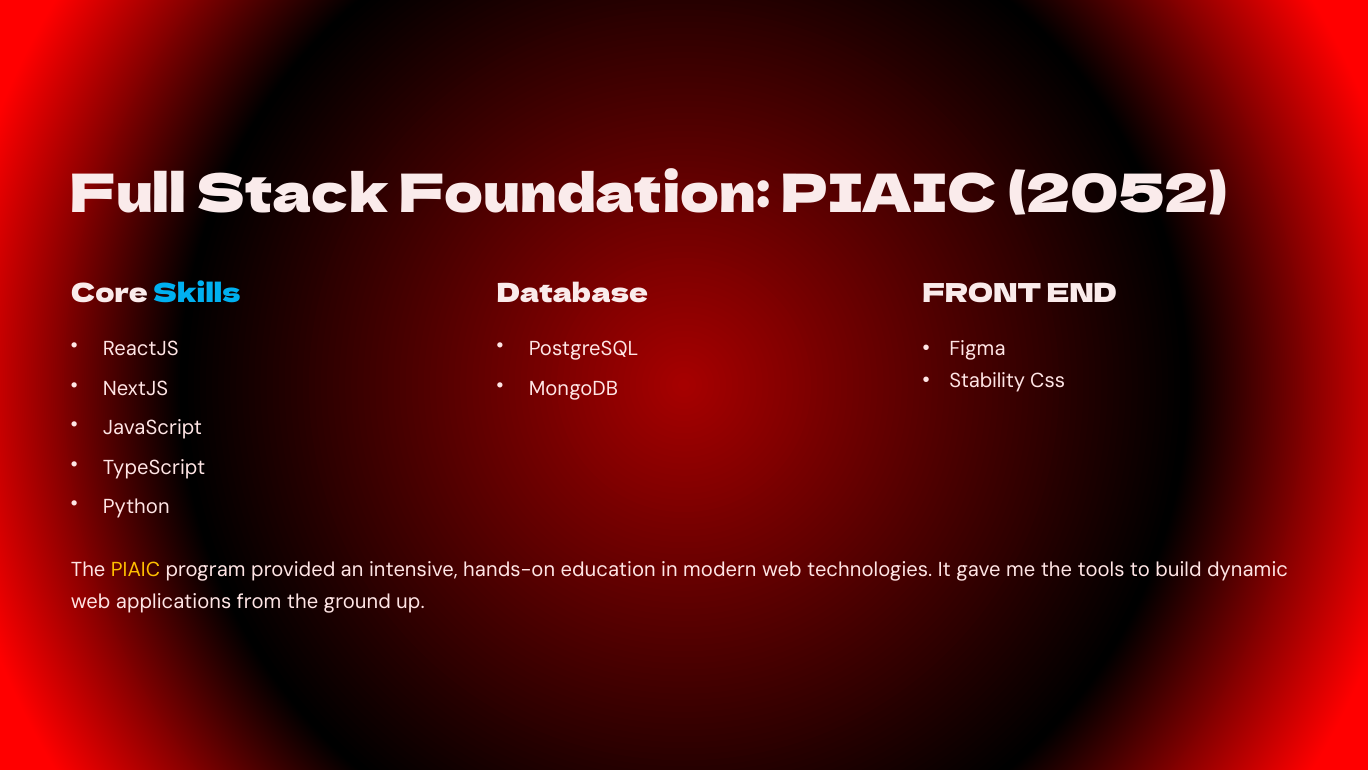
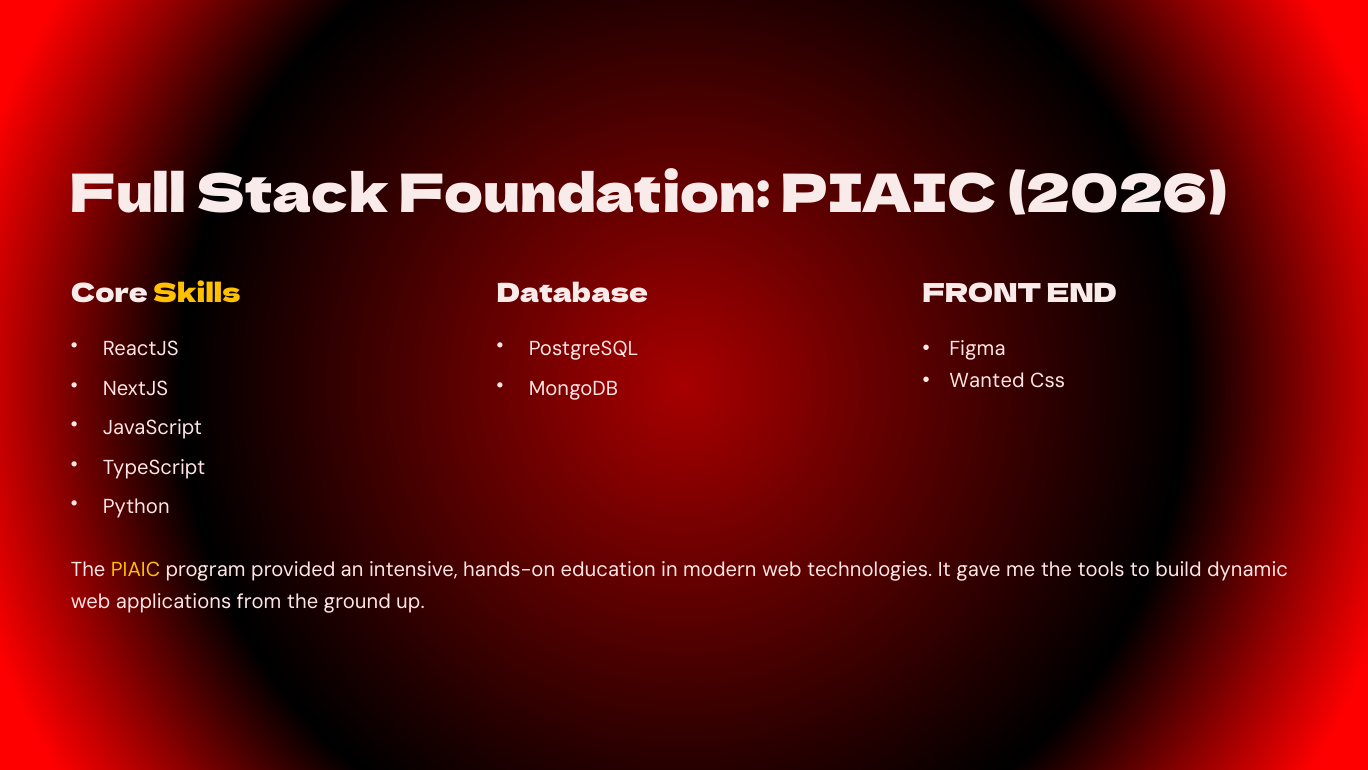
2052: 2052 -> 2026
Skills colour: light blue -> yellow
Stability: Stability -> Wanted
